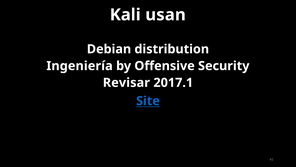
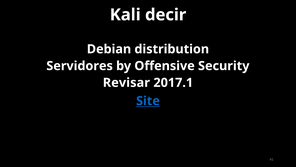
usan: usan -> decir
Ingeniería: Ingeniería -> Servidores
